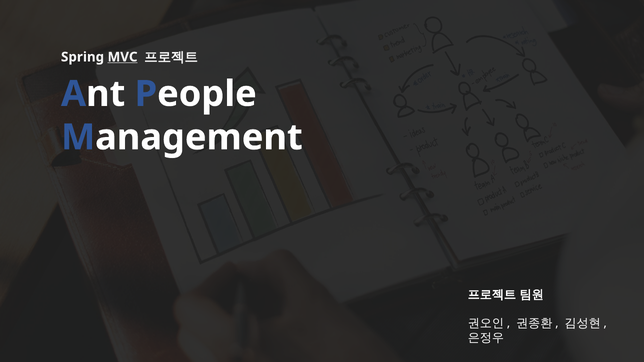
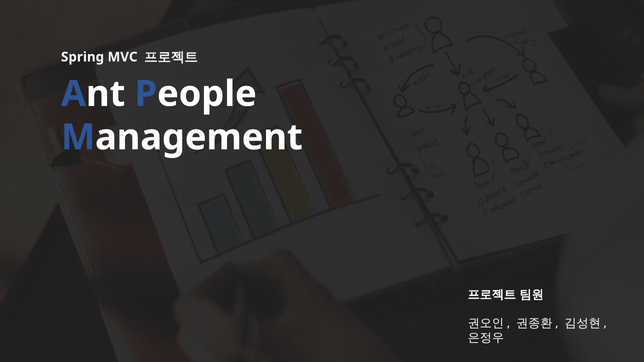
MVC underline: present -> none
